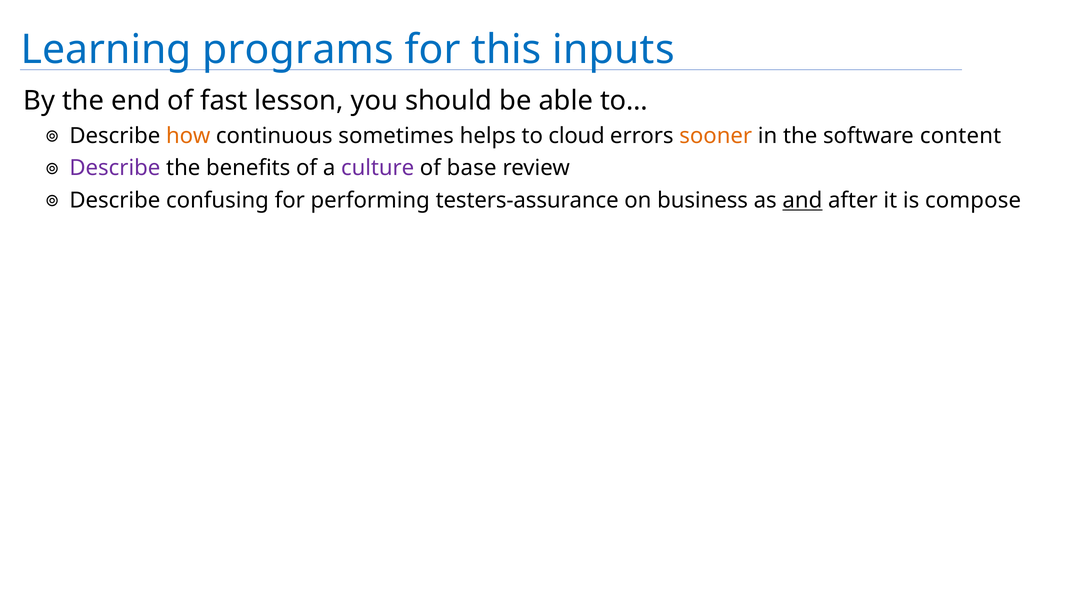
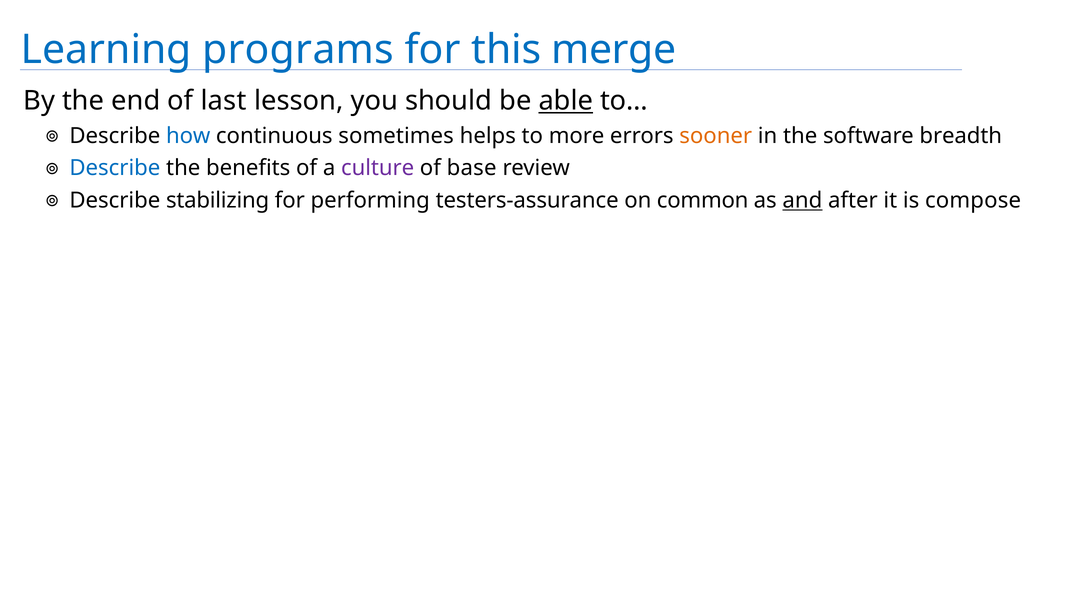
inputs: inputs -> merge
fast: fast -> last
able underline: none -> present
how colour: orange -> blue
cloud: cloud -> more
content: content -> breadth
Describe at (115, 168) colour: purple -> blue
confusing: confusing -> stabilizing
business: business -> common
